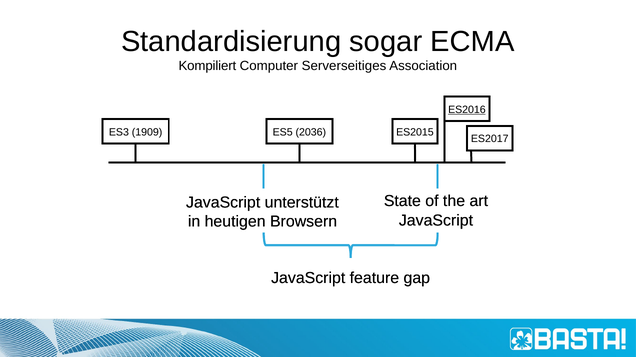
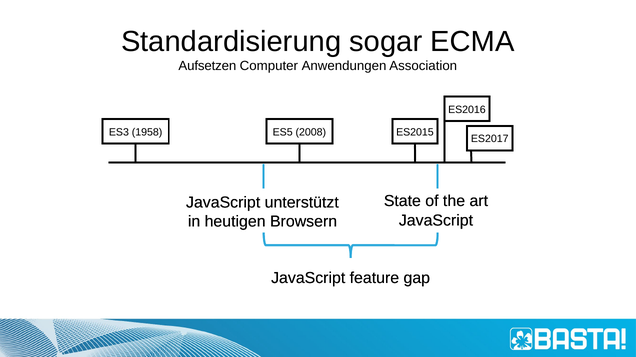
Kompiliert: Kompiliert -> Aufsetzen
Serverseitiges: Serverseitiges -> Anwendungen
ES2016 underline: present -> none
1909: 1909 -> 1958
2036: 2036 -> 2008
